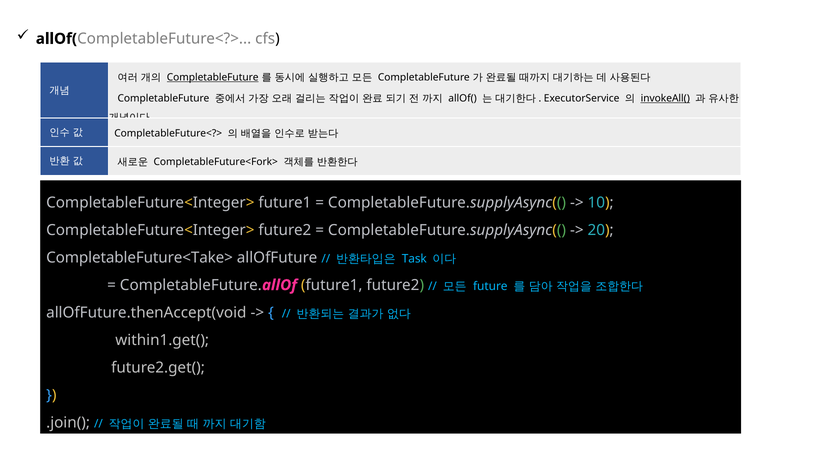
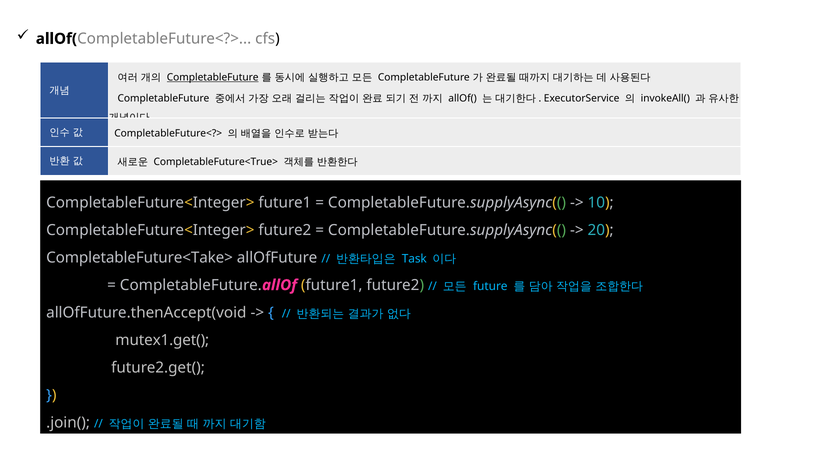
invokeAll( underline: present -> none
CompletableFuture<Fork>: CompletableFuture<Fork> -> CompletableFuture<True>
within1.get(: within1.get( -> mutex1.get(
